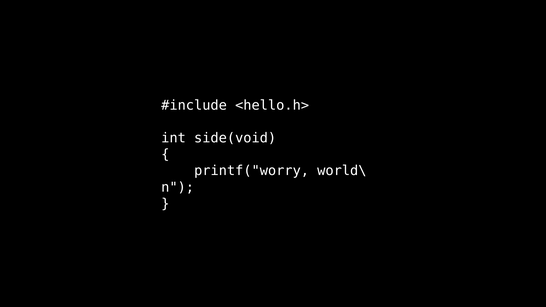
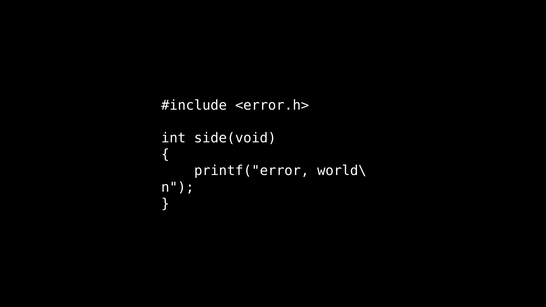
<hello.h>: <hello.h> -> <error.h>
printf("worry: printf("worry -> printf("error
